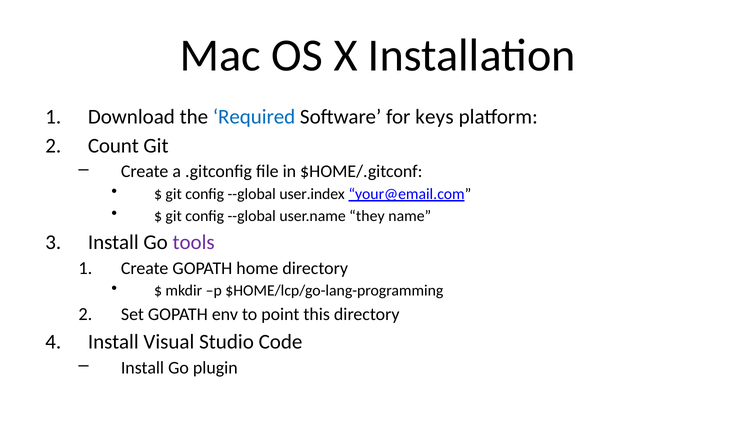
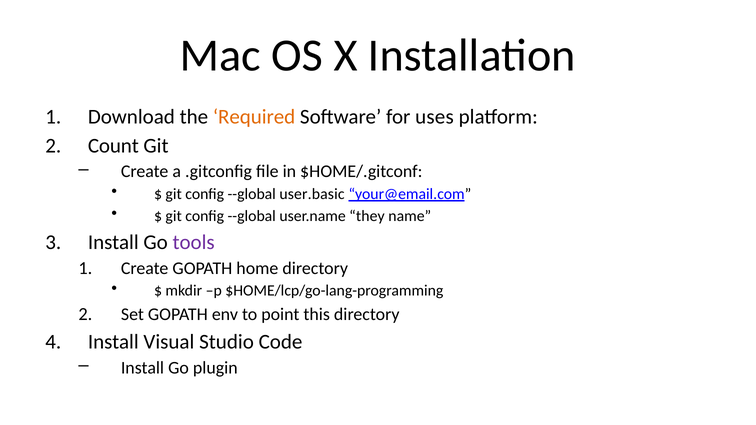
Required colour: blue -> orange
keys: keys -> uses
user.index: user.index -> user.basic
